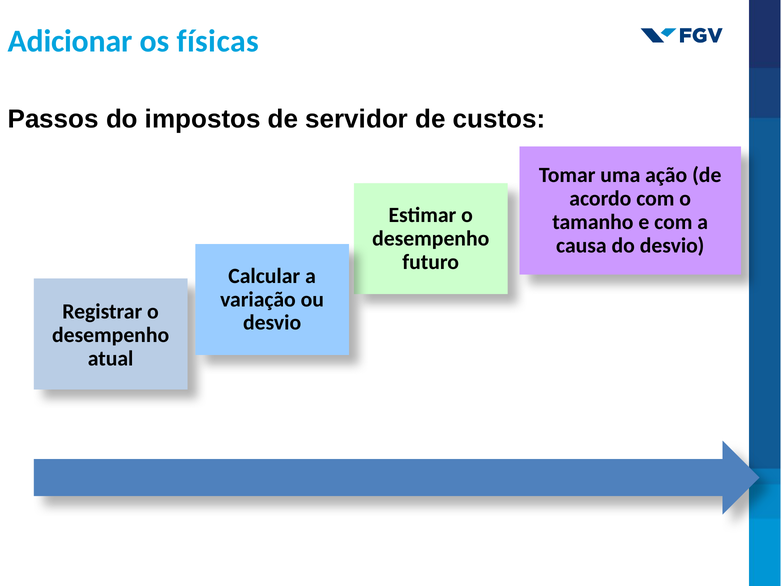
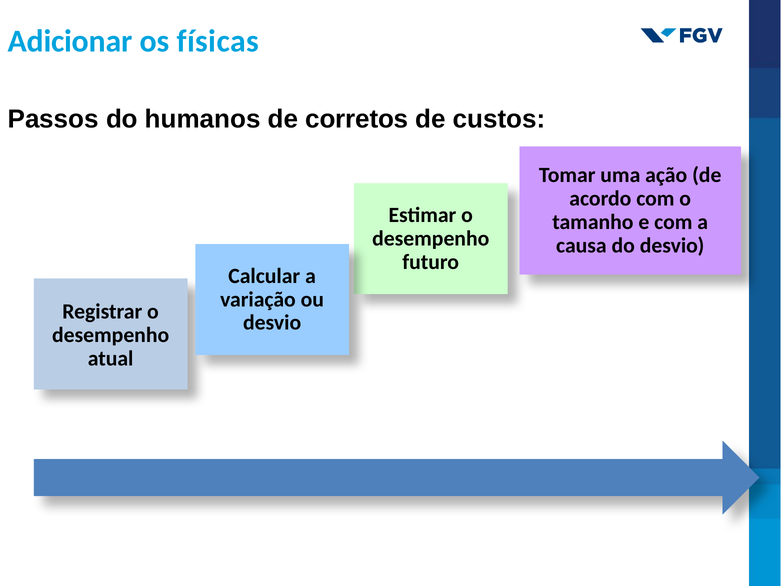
impostos: impostos -> humanos
servidor: servidor -> corretos
